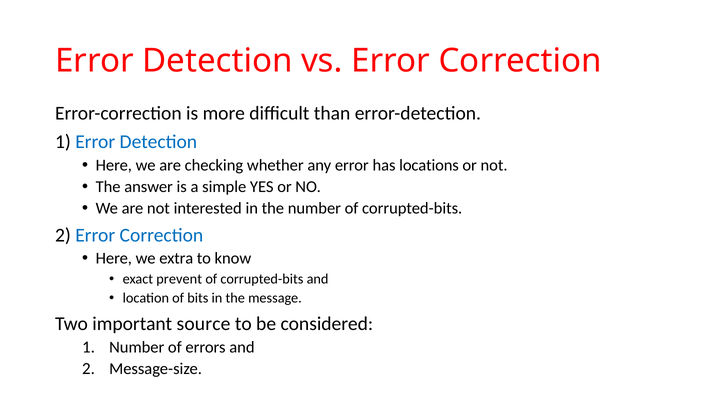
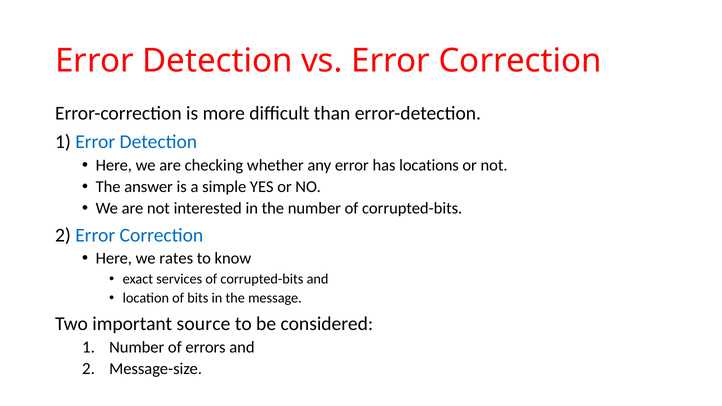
extra: extra -> rates
prevent: prevent -> services
